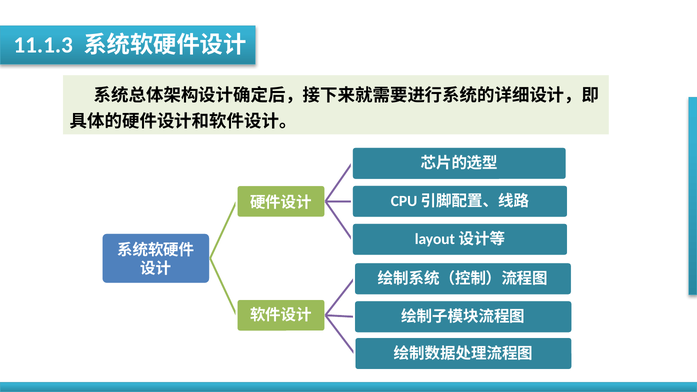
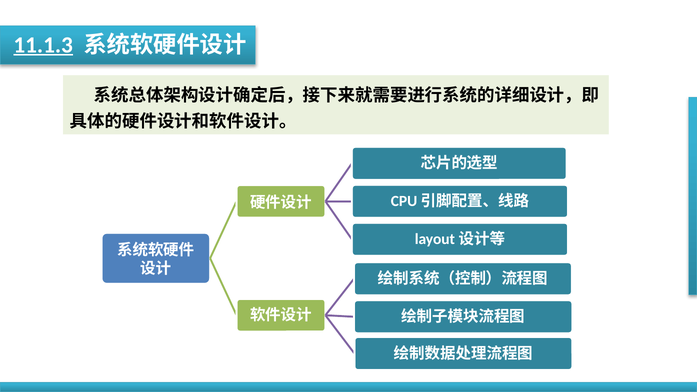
11.1.3 underline: none -> present
